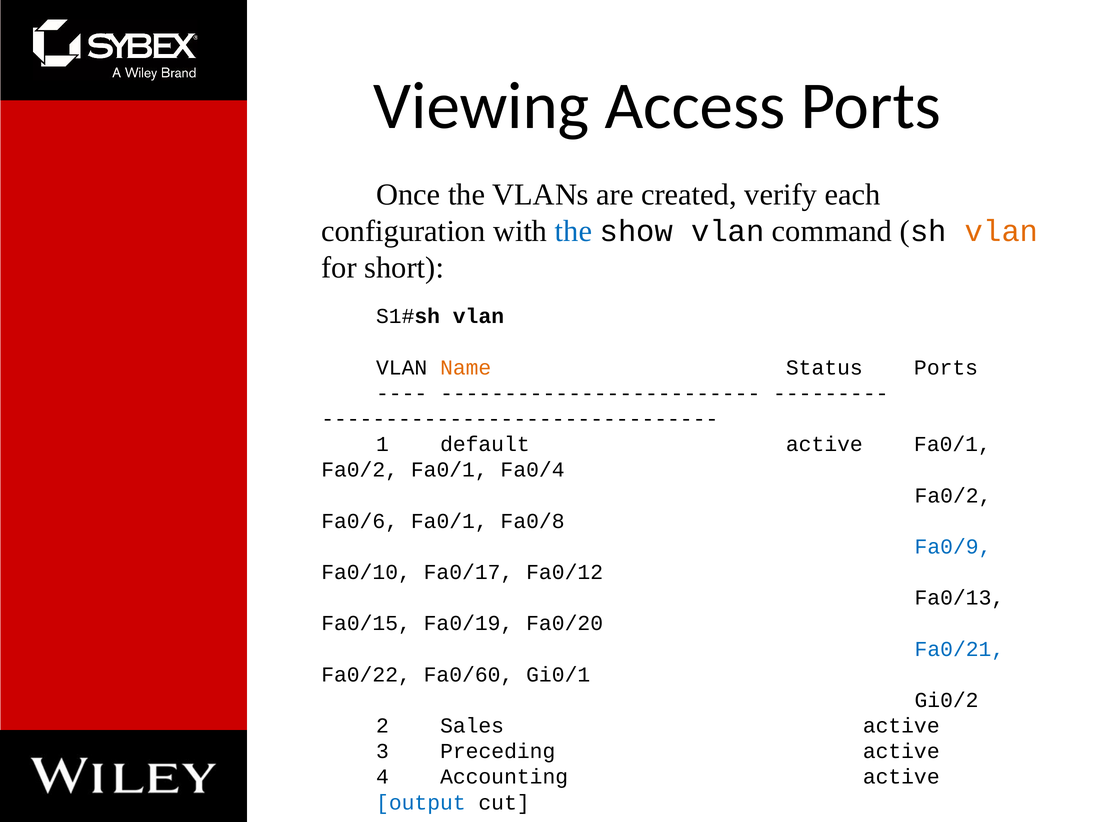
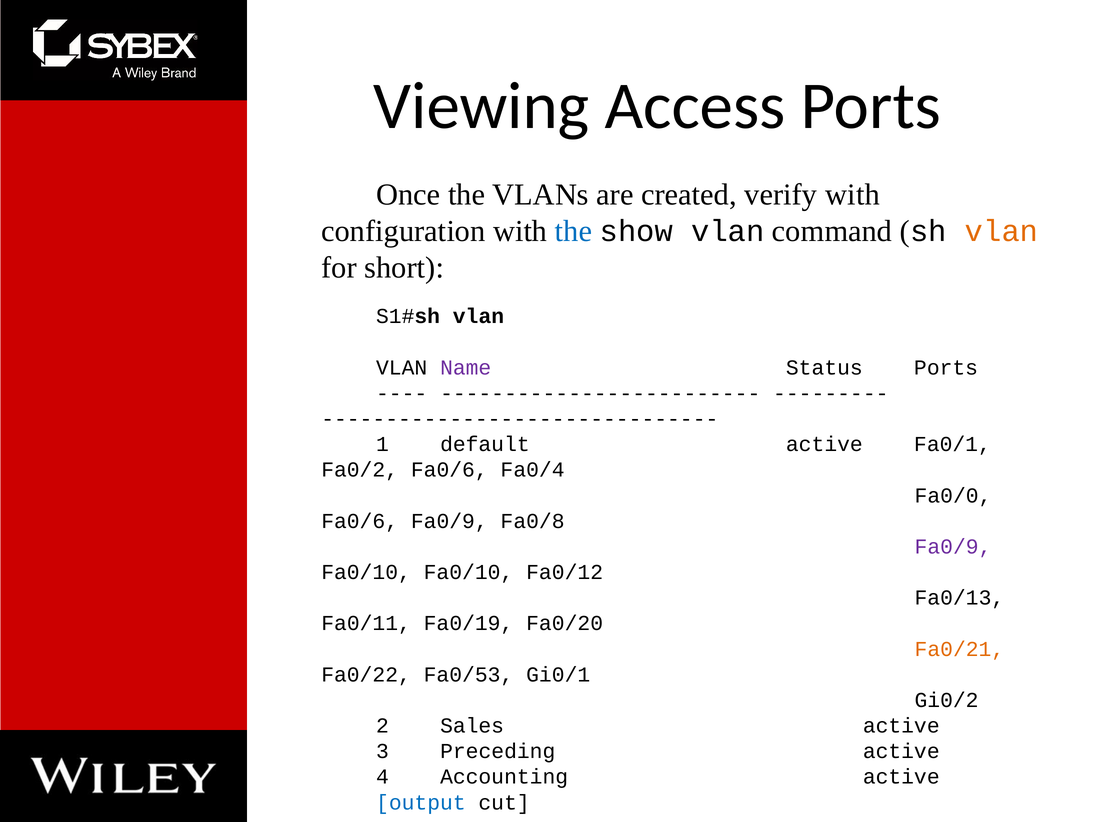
verify each: each -> with
Name colour: orange -> purple
Fa0/2 Fa0/1: Fa0/1 -> Fa0/6
Fa0/2 at (953, 495): Fa0/2 -> Fa0/0
Fa0/6 Fa0/1: Fa0/1 -> Fa0/9
Fa0/9 at (953, 547) colour: blue -> purple
Fa0/10 Fa0/17: Fa0/17 -> Fa0/10
Fa0/15: Fa0/15 -> Fa0/11
Fa0/21 colour: blue -> orange
Fa0/60: Fa0/60 -> Fa0/53
